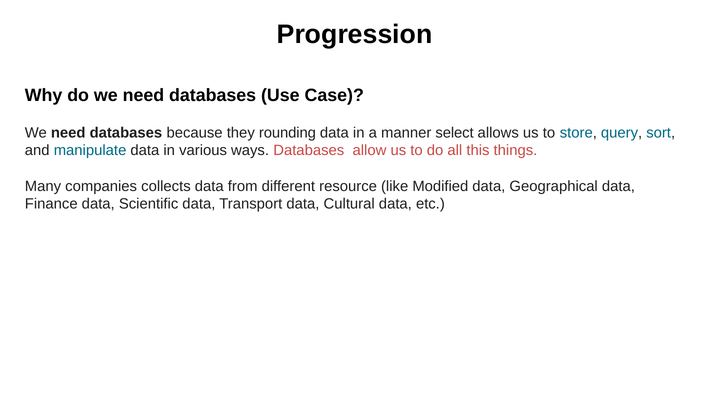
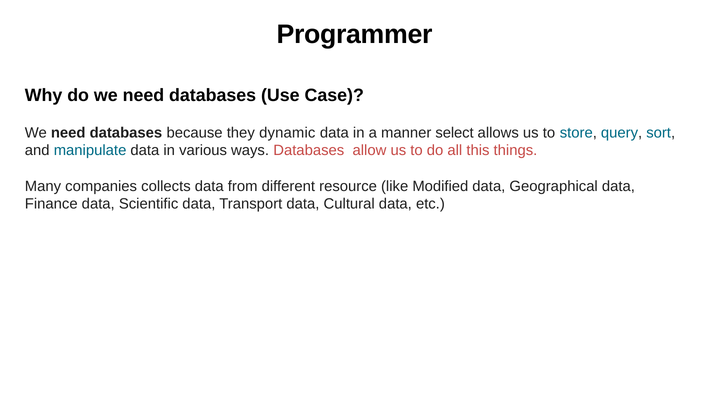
Progression: Progression -> Programmer
rounding: rounding -> dynamic
